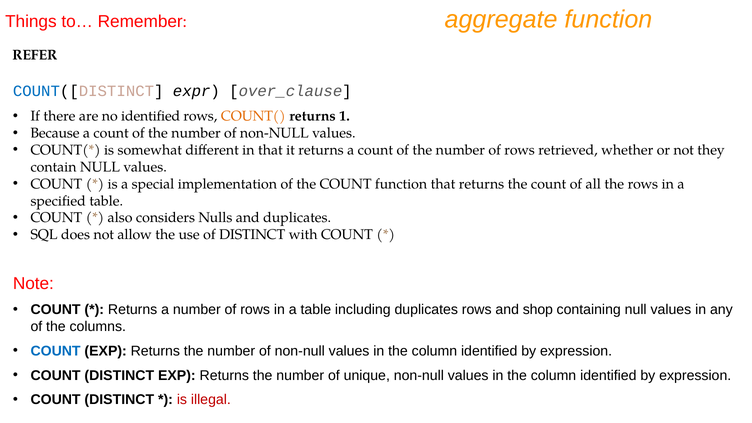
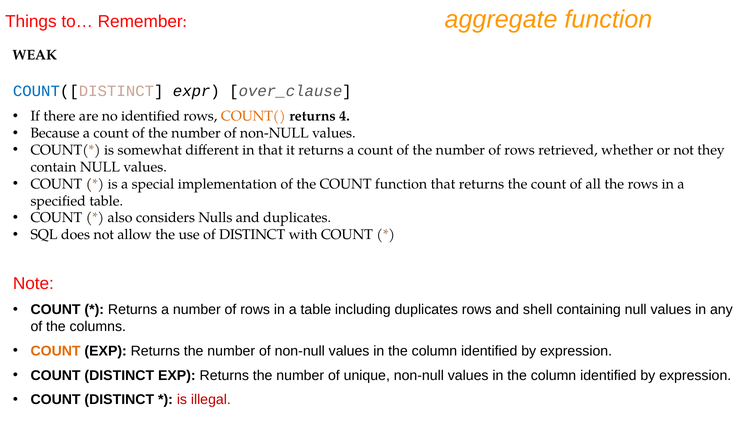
REFER: REFER -> WEAK
1: 1 -> 4
shop: shop -> shell
COUNT at (56, 351) colour: blue -> orange
